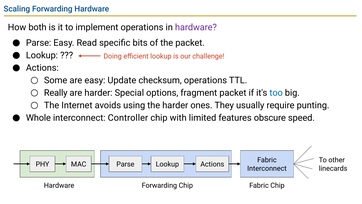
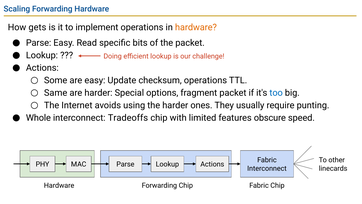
both: both -> gets
hardware at (196, 27) colour: purple -> orange
Really: Really -> Same
Controller: Controller -> Tradeoffs
